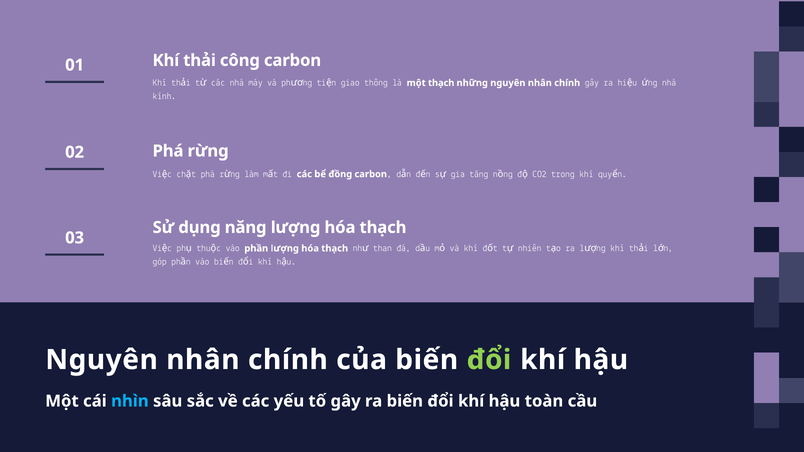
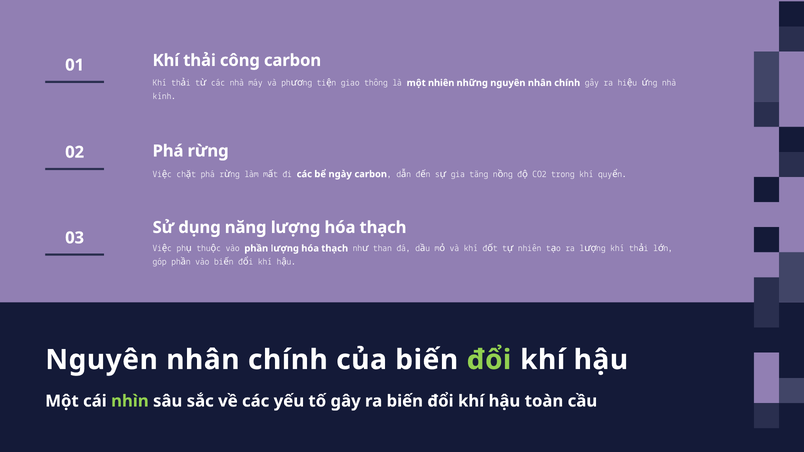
một thạch: thạch -> nhiên
đồng: đồng -> ngày
nhìn colour: light blue -> light green
